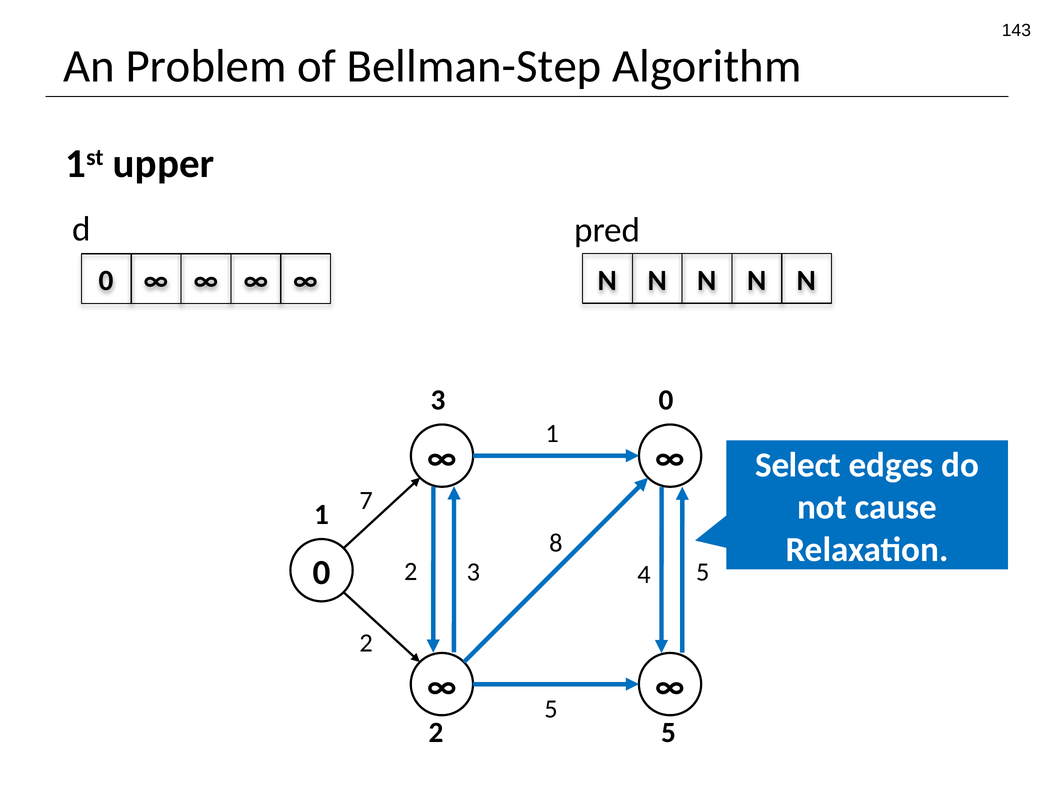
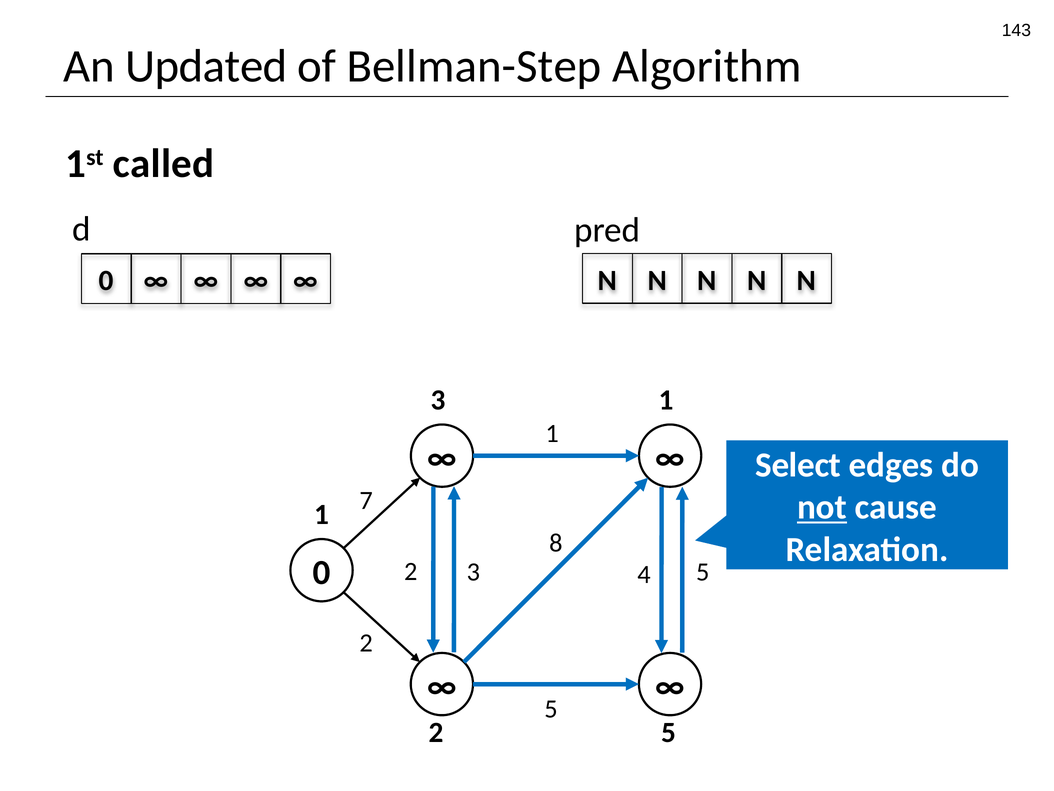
Problem: Problem -> Updated
upper: upper -> called
3 0: 0 -> 1
not underline: none -> present
